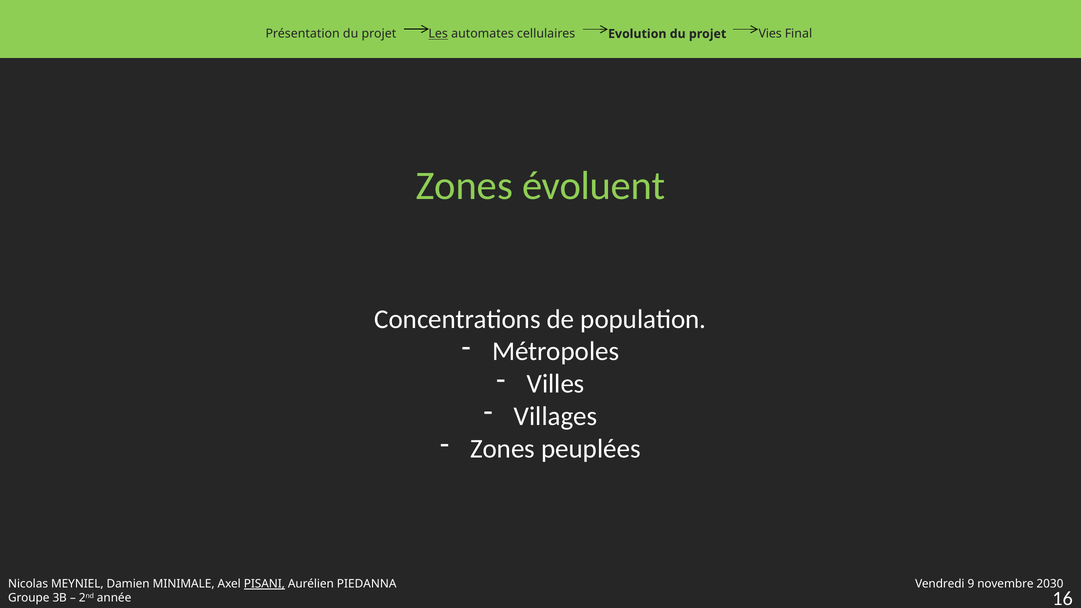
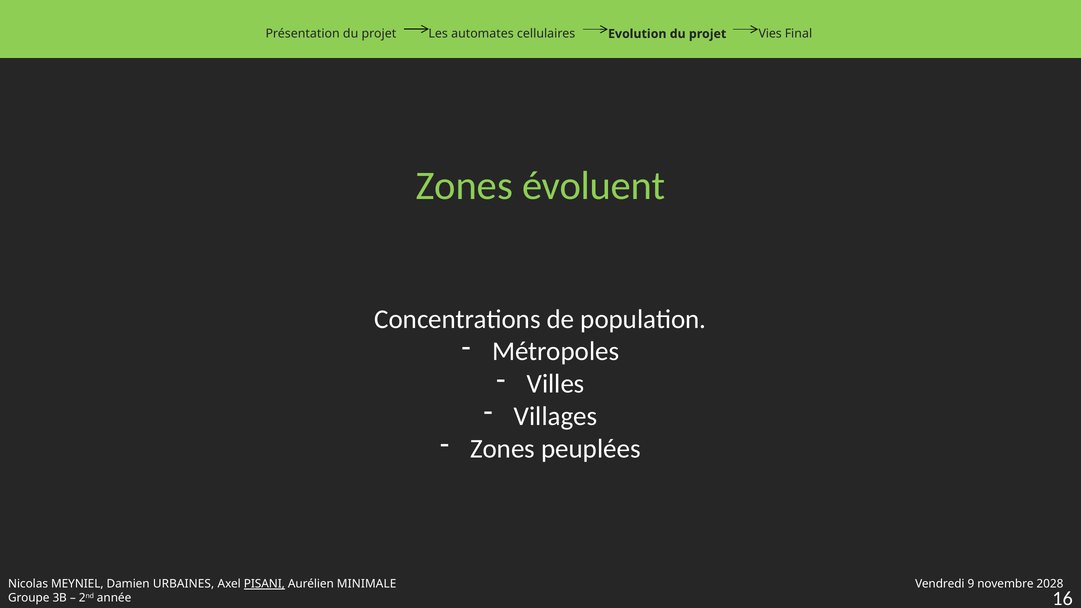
Les underline: present -> none
MINIMALE: MINIMALE -> URBAINES
PIEDANNA: PIEDANNA -> MINIMALE
2030: 2030 -> 2028
